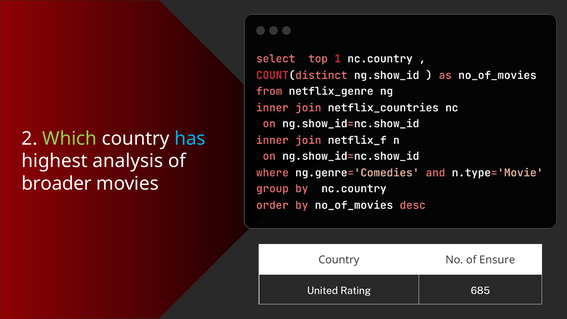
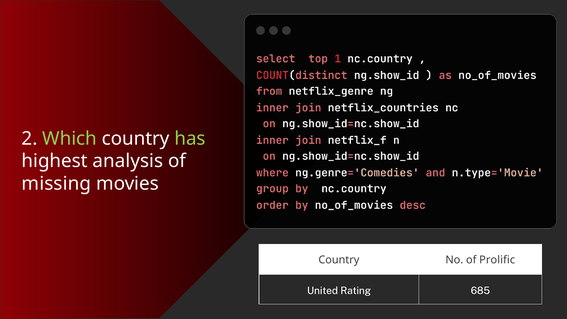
has colour: light blue -> light green
broader: broader -> missing
Ensure: Ensure -> Prolific
